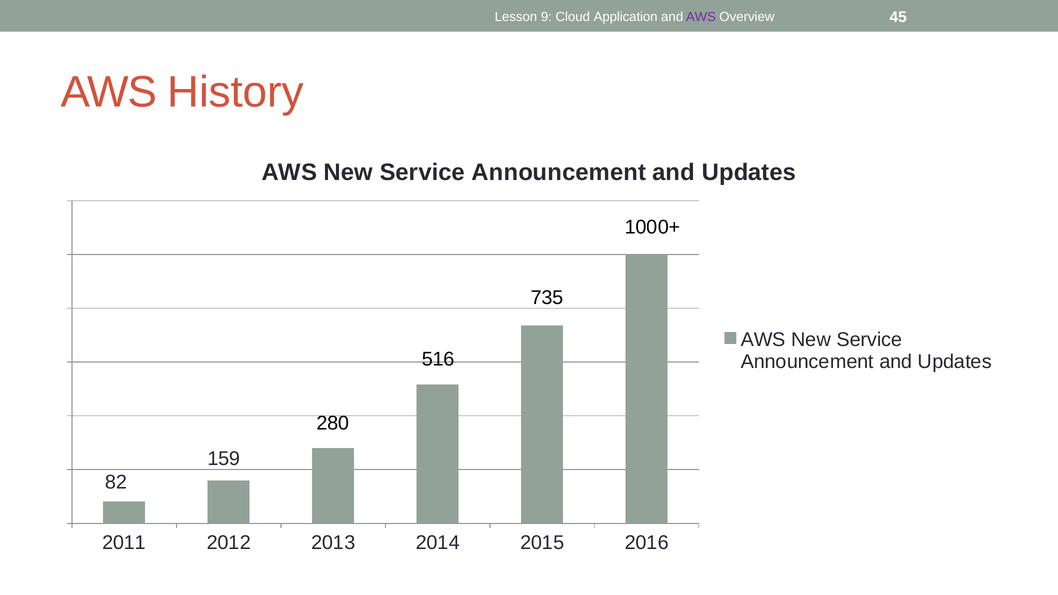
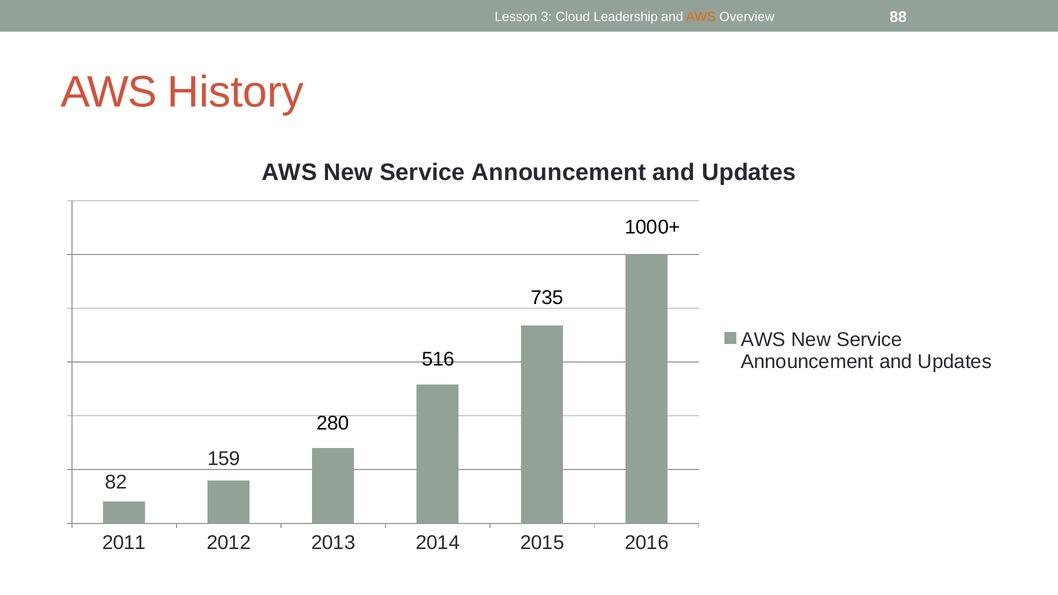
9: 9 -> 3
Application: Application -> Leadership
AWS at (701, 17) colour: purple -> orange
45: 45 -> 88
